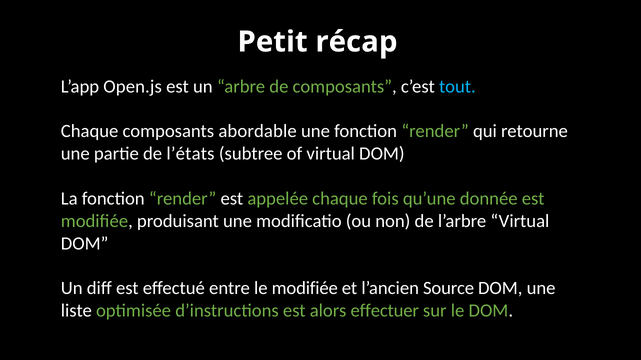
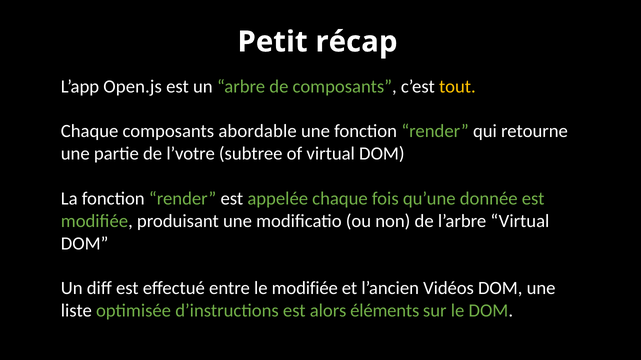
tout colour: light blue -> yellow
l’états: l’états -> l’votre
Source: Source -> Vidéos
effectuer: effectuer -> éléments
